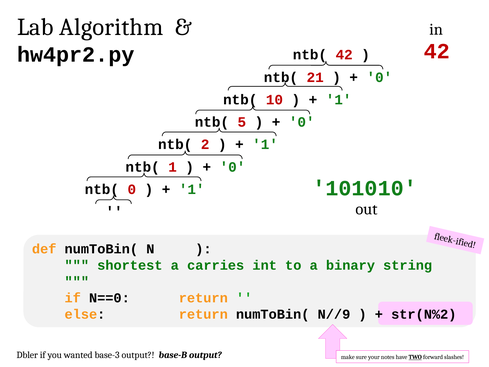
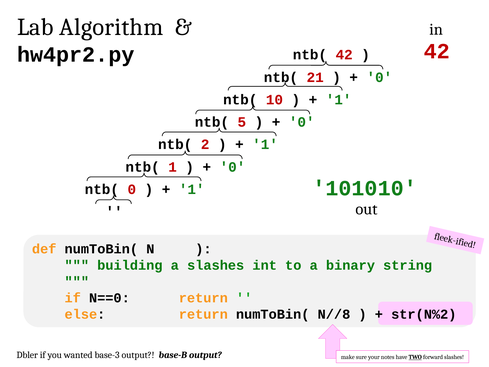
shortest: shortest -> building
a carries: carries -> slashes
N//9: N//9 -> N//8
